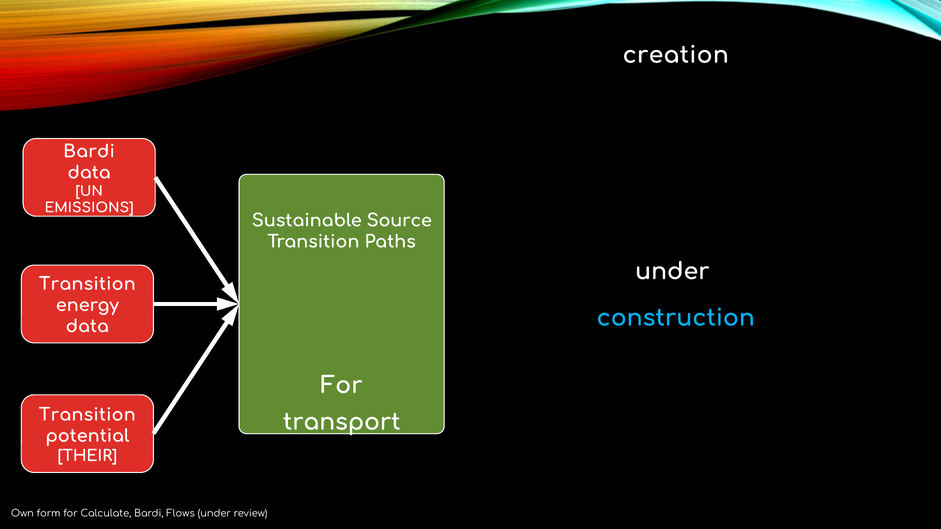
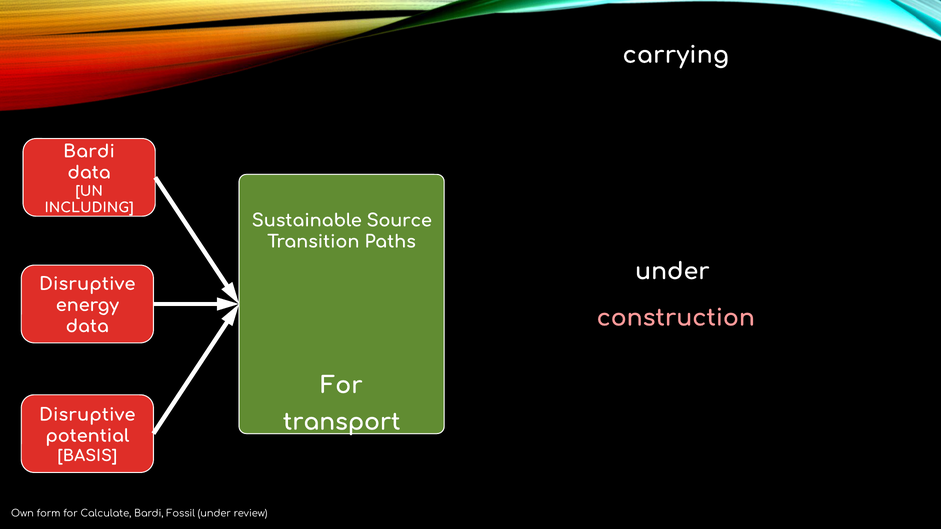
creation: creation -> carrying
EMISSIONS: EMISSIONS -> INCLUDING
Transition at (87, 284): Transition -> Disruptive
construction colour: light blue -> pink
Transition at (87, 415): Transition -> Disruptive
THEIR: THEIR -> BASIS
Flows: Flows -> Fossil
